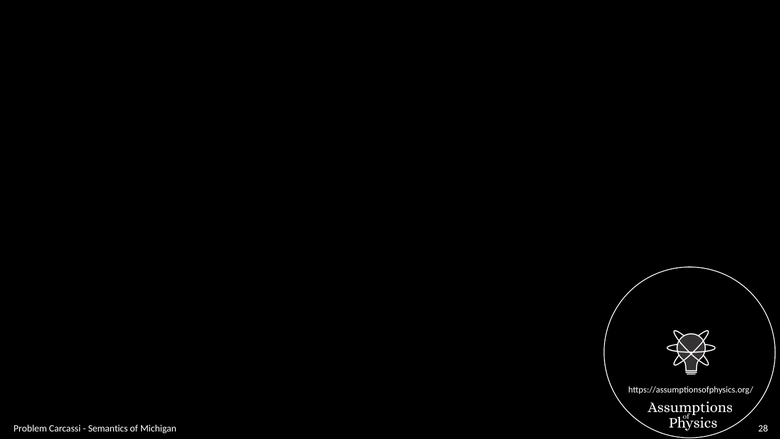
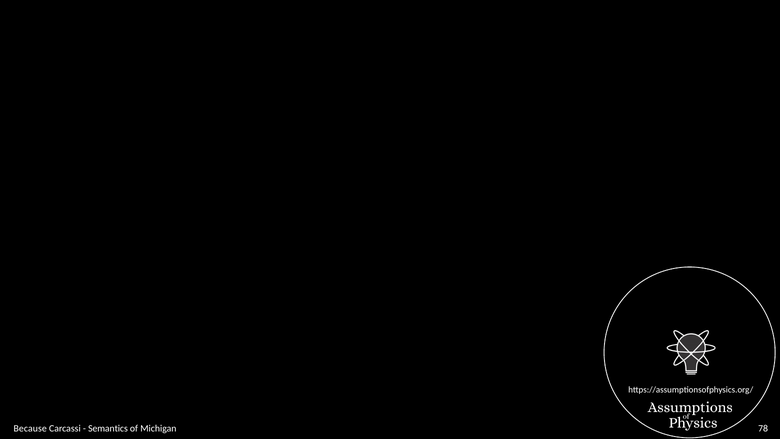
Problem: Problem -> Because
28: 28 -> 78
